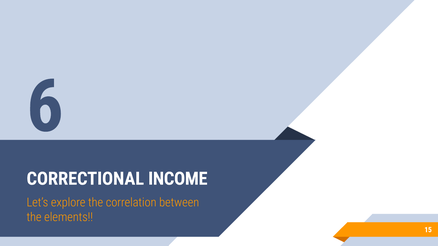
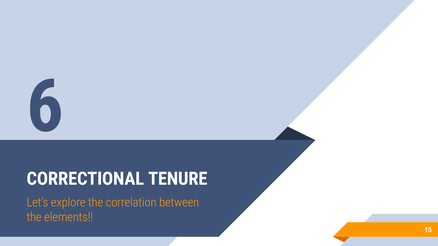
INCOME: INCOME -> TENURE
